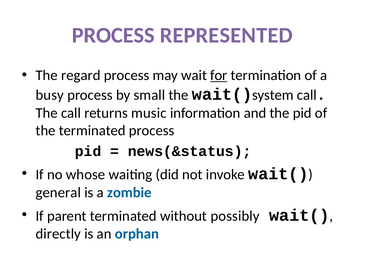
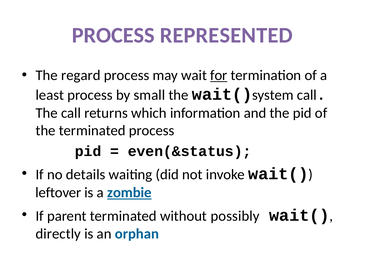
busy: busy -> least
music: music -> which
news(&status: news(&status -> even(&status
whose: whose -> details
general: general -> leftover
zombie underline: none -> present
